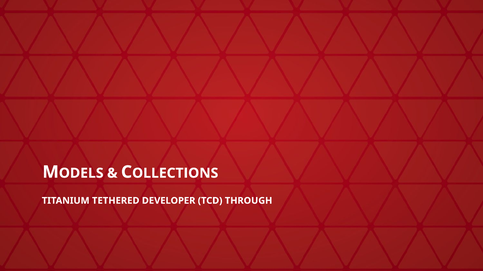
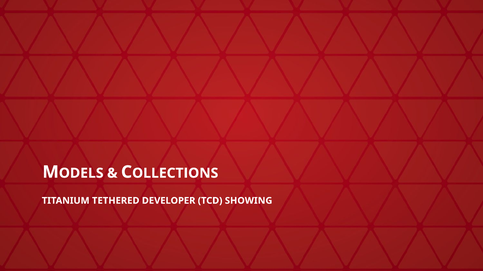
THROUGH: THROUGH -> SHOWING
